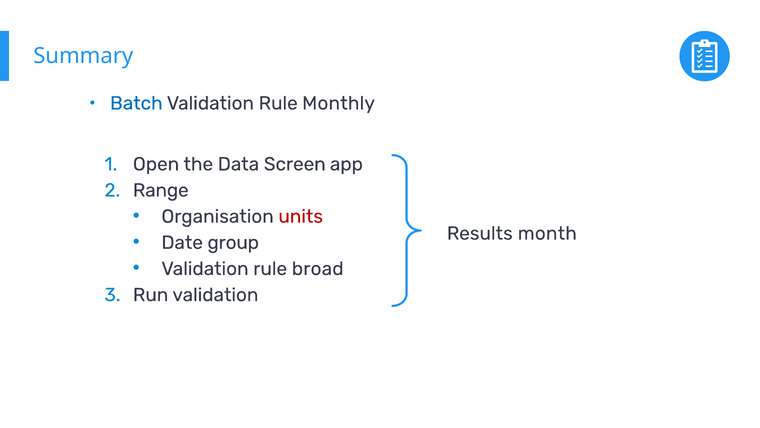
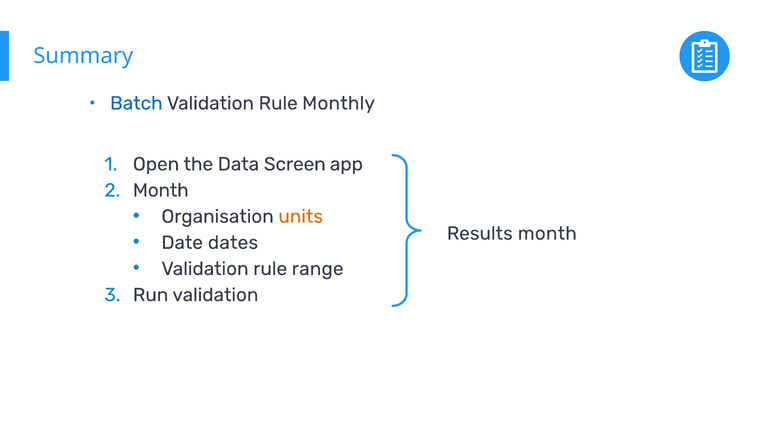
Range at (161, 190): Range -> Month
units colour: red -> orange
group: group -> dates
broad: broad -> range
